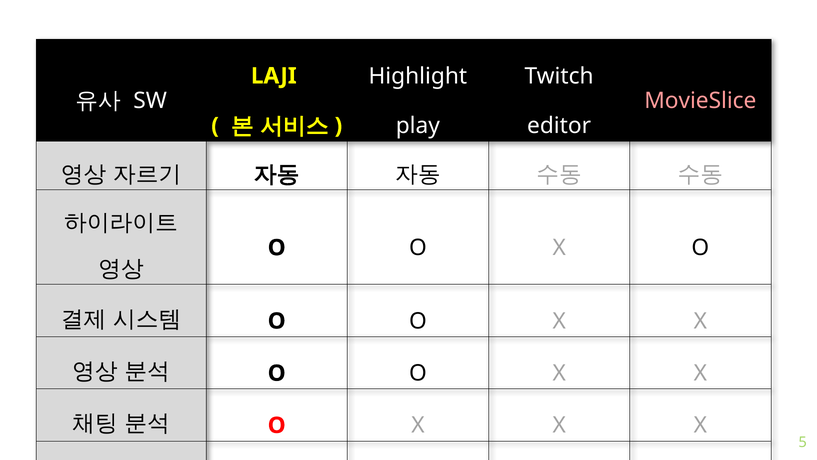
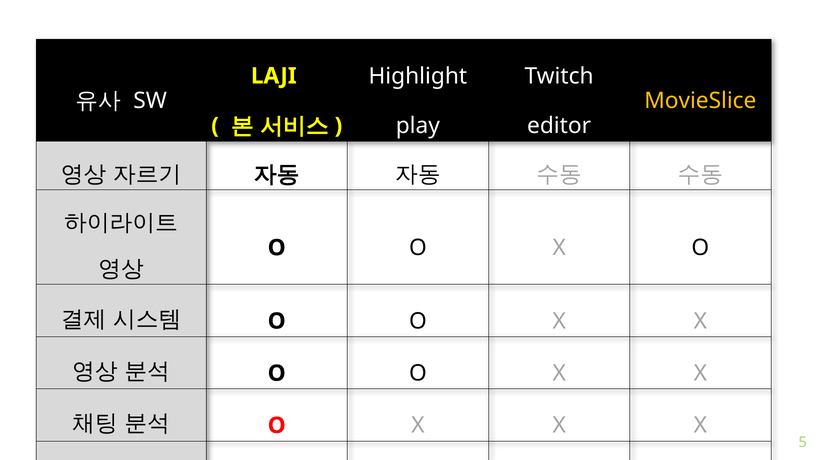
MovieSlice colour: pink -> yellow
